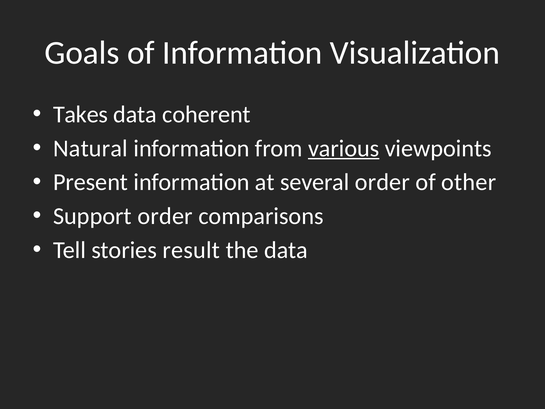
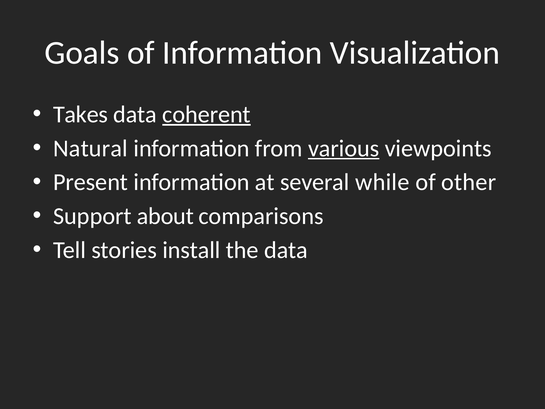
coherent underline: none -> present
several order: order -> while
Support order: order -> about
result: result -> install
